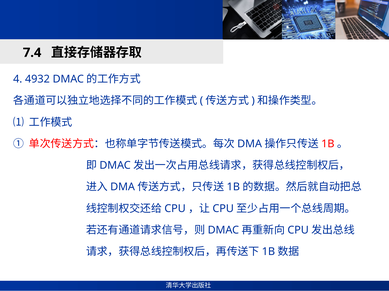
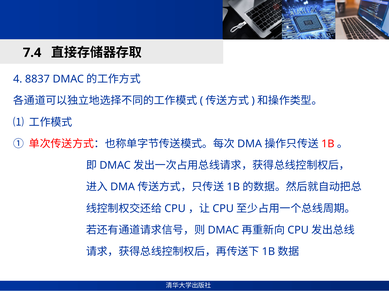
4932: 4932 -> 8837
